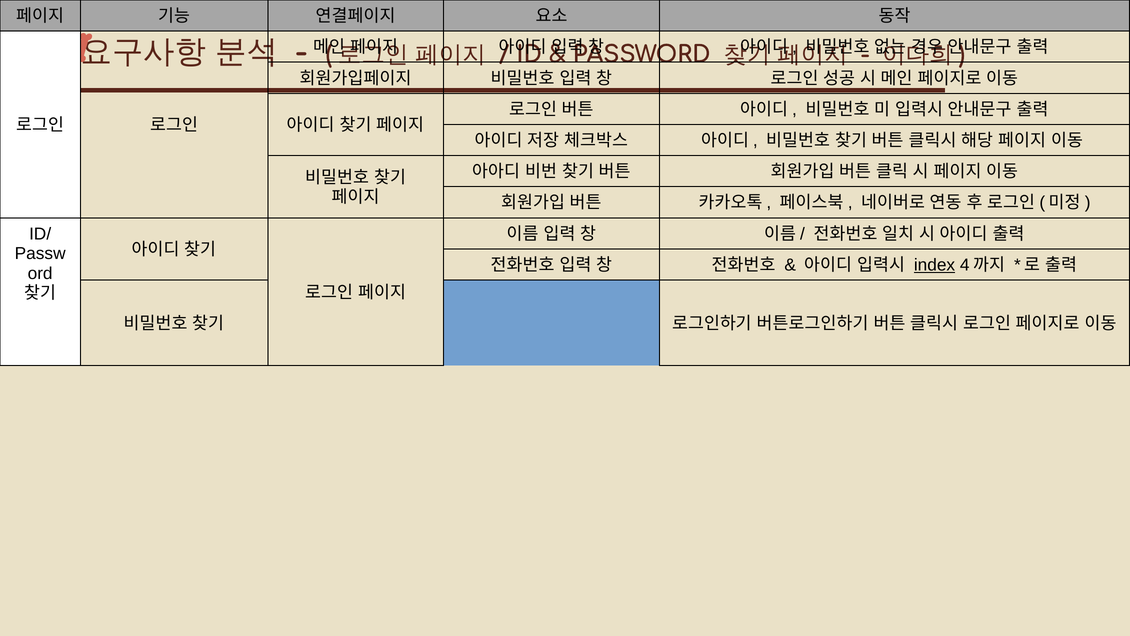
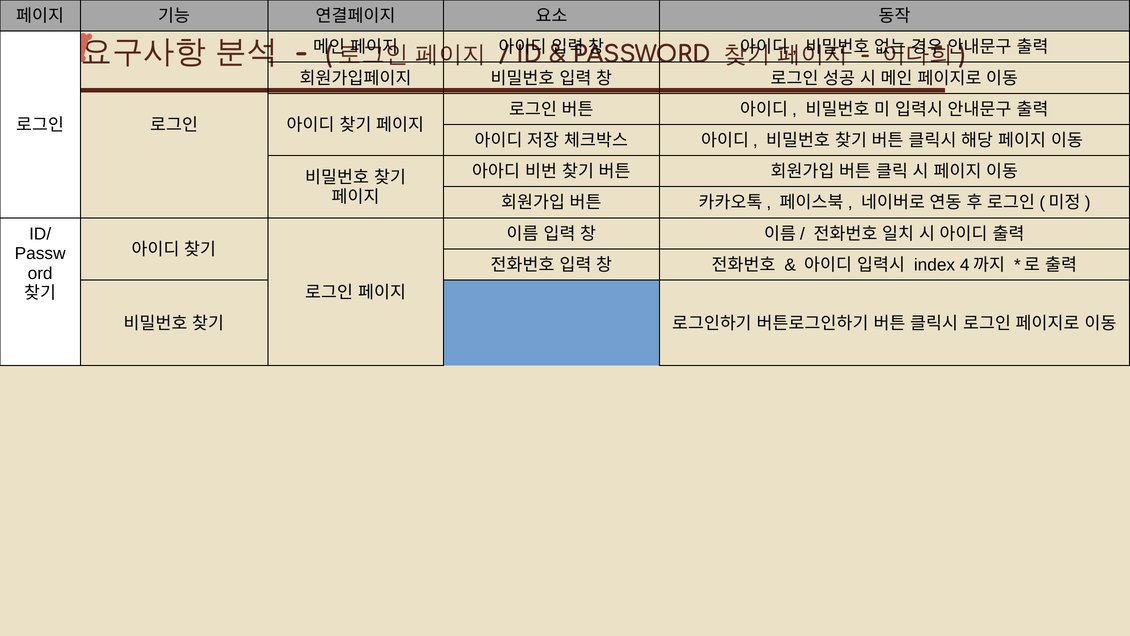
index underline: present -> none
